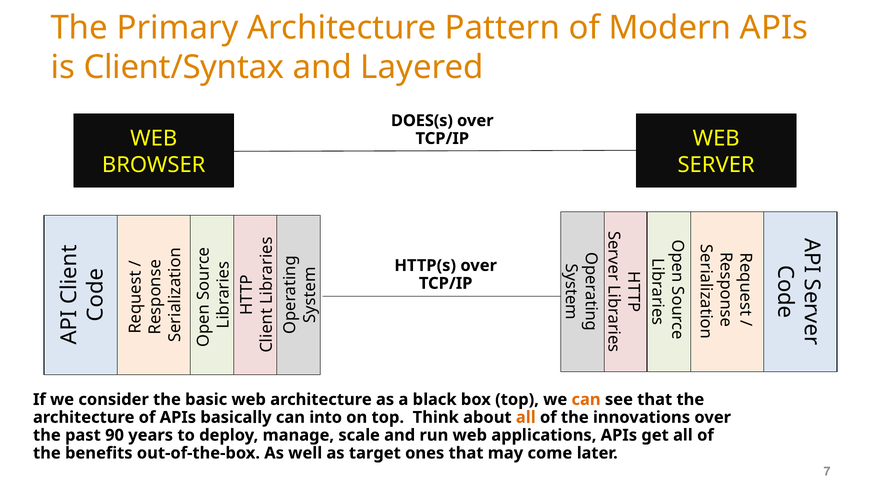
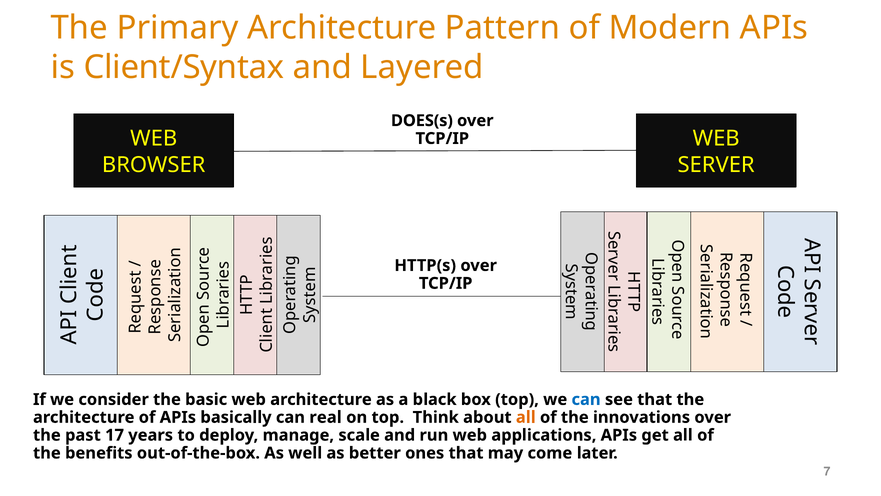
can at (586, 399) colour: orange -> blue
into: into -> real
90: 90 -> 17
target: target -> better
